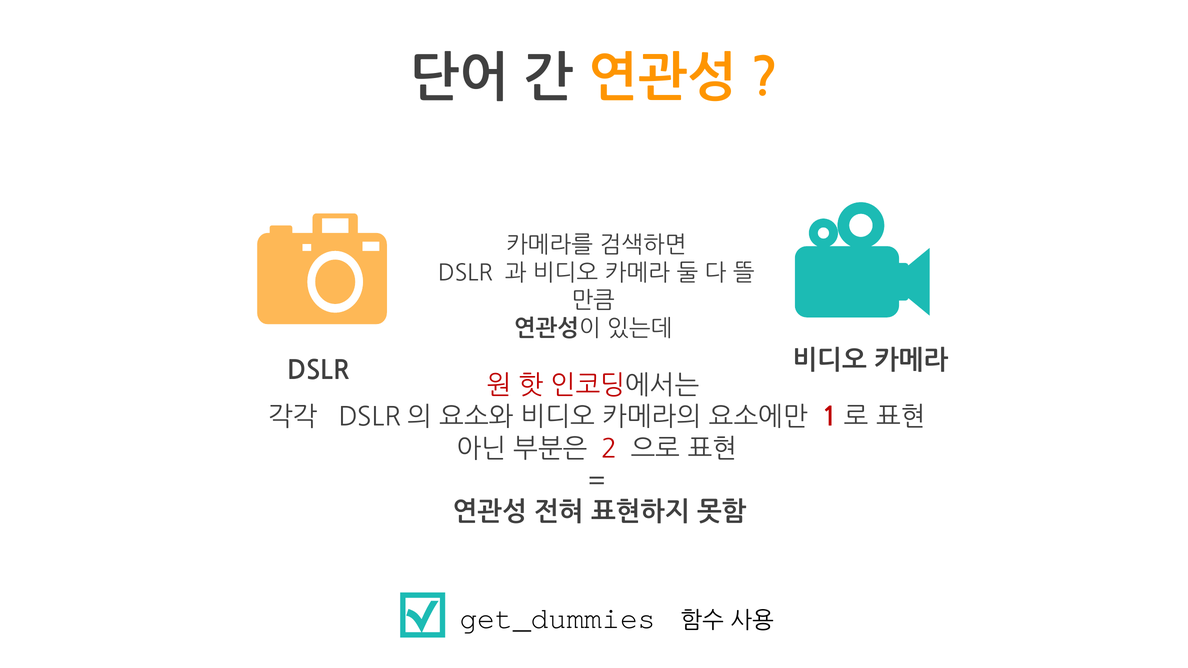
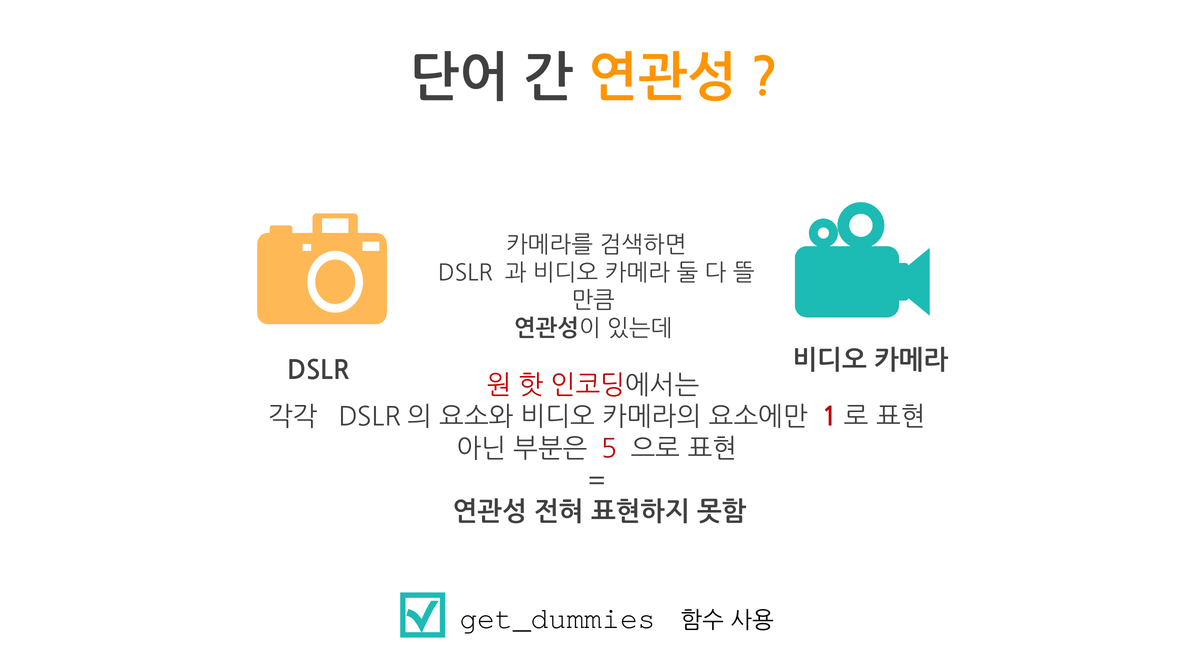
2: 2 -> 5
